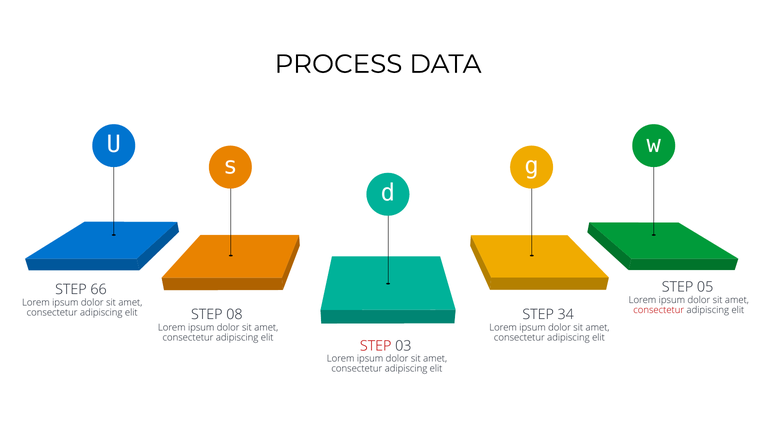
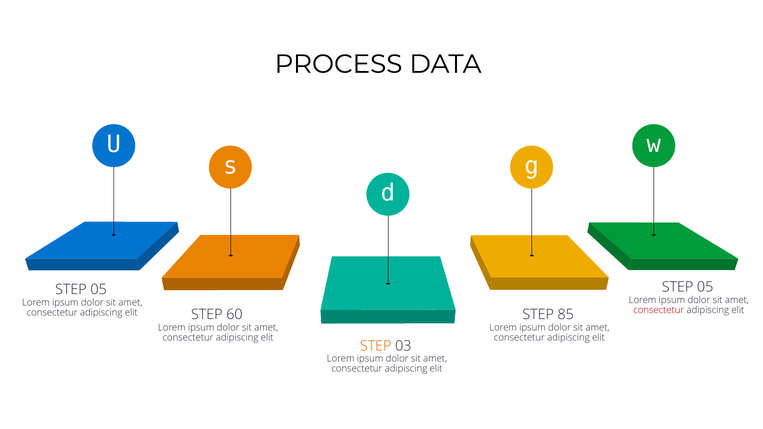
66 at (99, 290): 66 -> 05
08: 08 -> 60
34: 34 -> 85
STEP at (376, 346) colour: red -> orange
